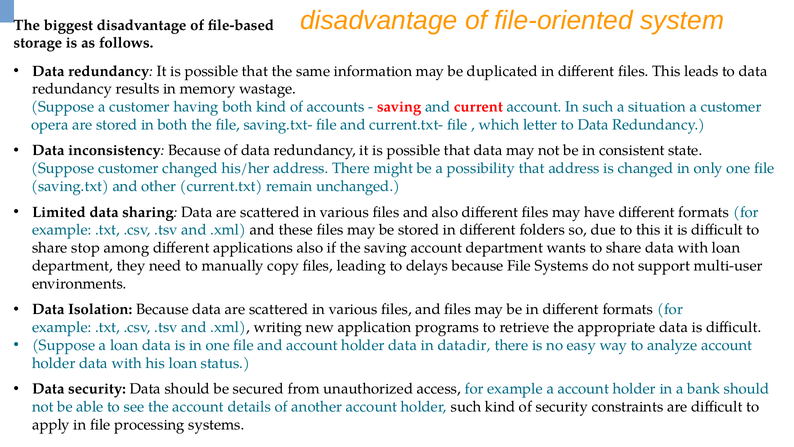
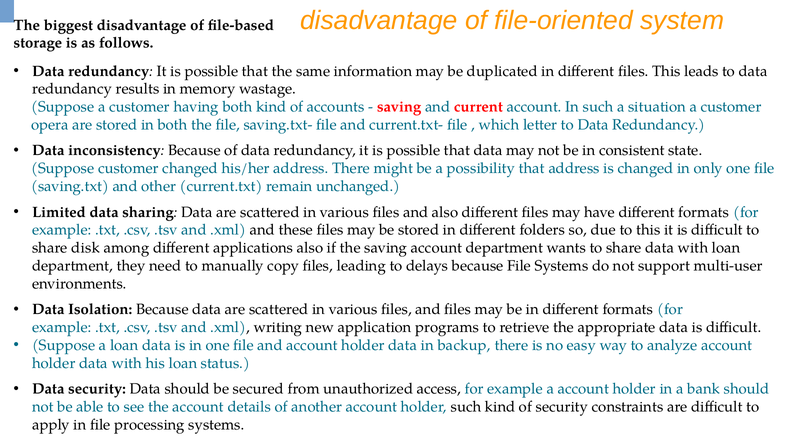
stop: stop -> disk
datadir: datadir -> backup
